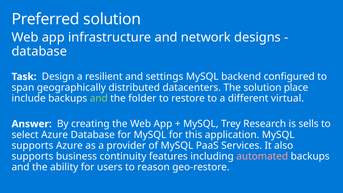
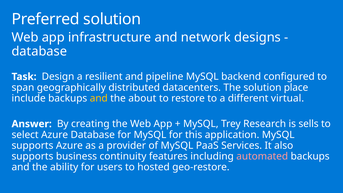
settings: settings -> pipeline
and at (99, 98) colour: light green -> yellow
folder: folder -> about
reason: reason -> hosted
